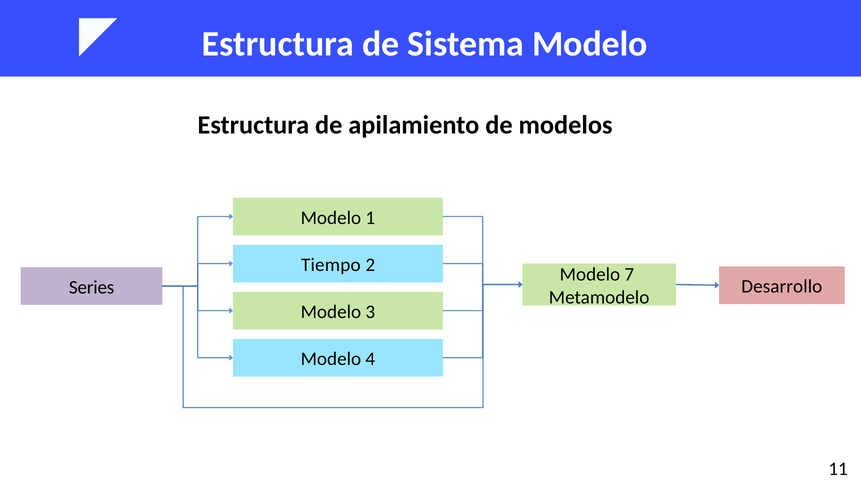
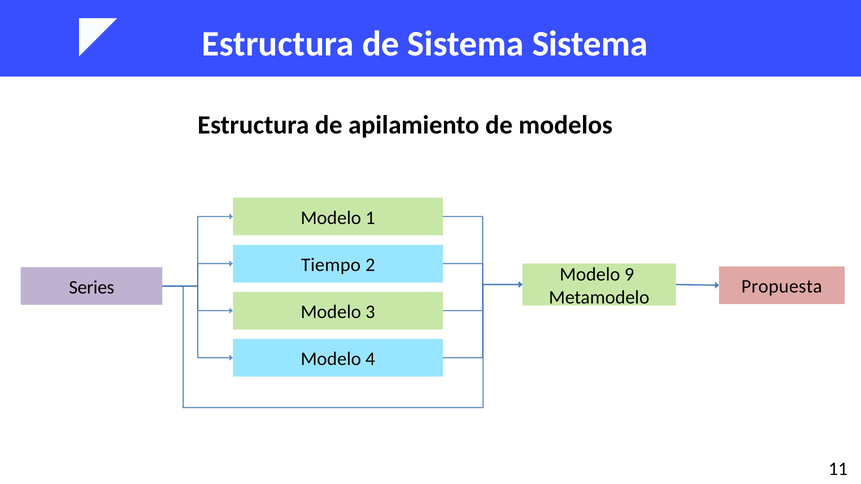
Sistema Modelo: Modelo -> Sistema
7: 7 -> 9
Desarrollo: Desarrollo -> Propuesta
